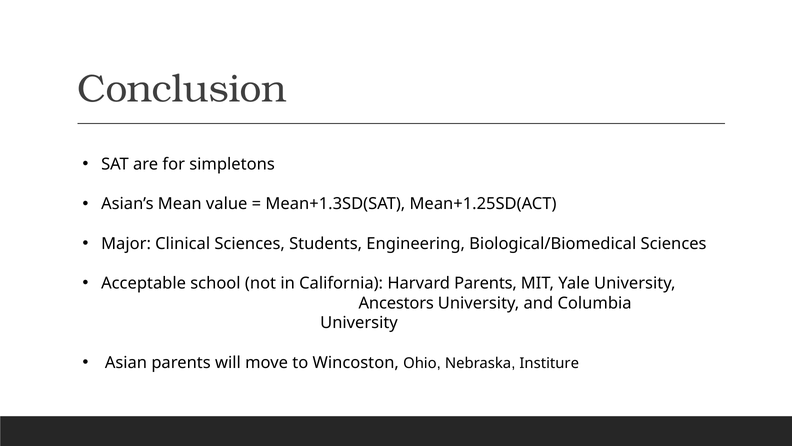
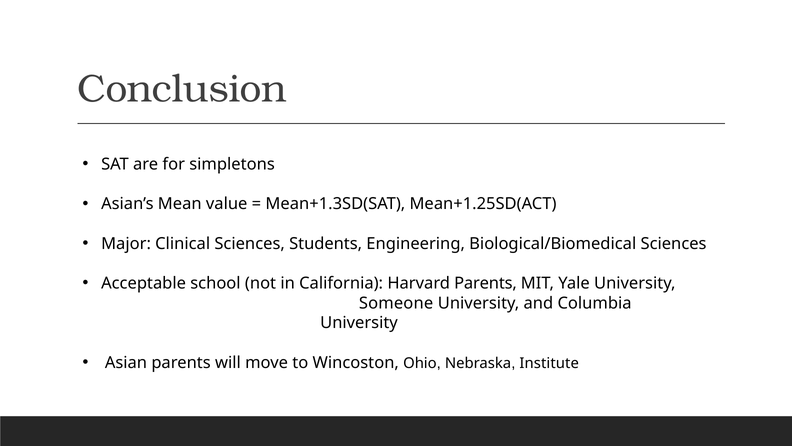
Ancestors: Ancestors -> Someone
Institure: Institure -> Institute
